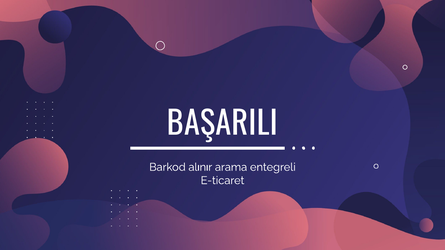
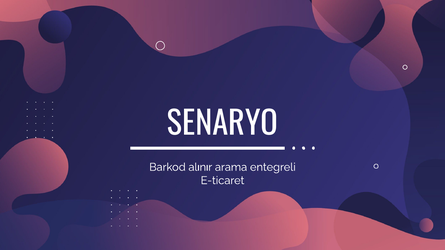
BAŞARILI: BAŞARILI -> SENARYO
